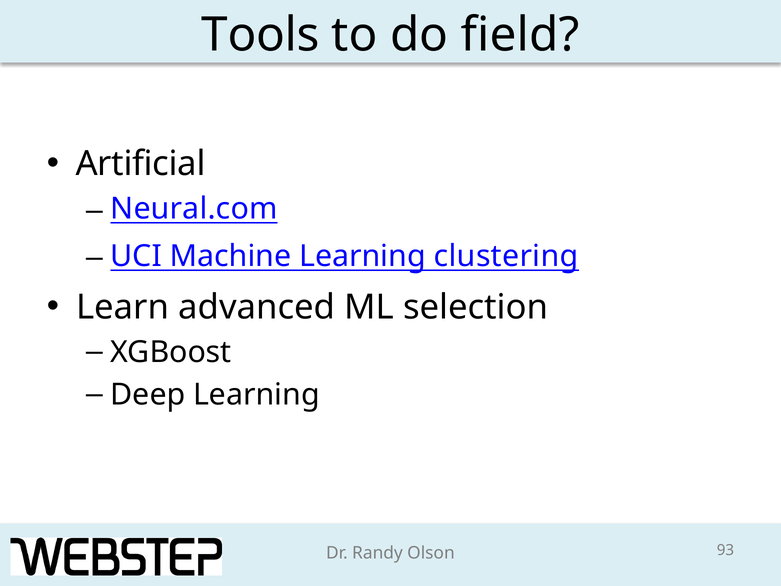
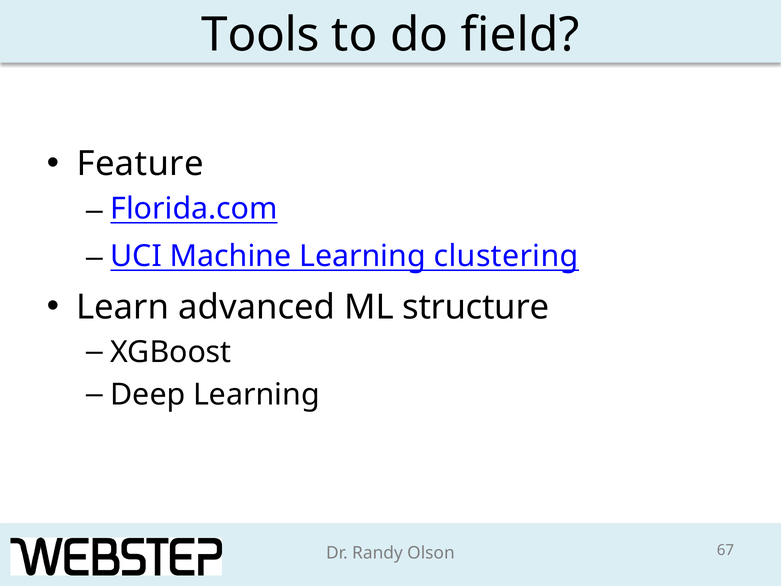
Artificial: Artificial -> Feature
Neural.com: Neural.com -> Florida.com
selection: selection -> structure
93: 93 -> 67
